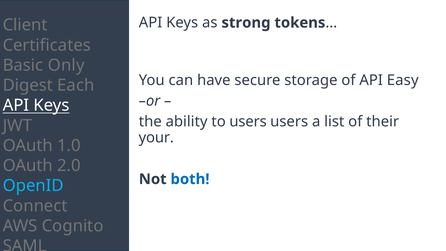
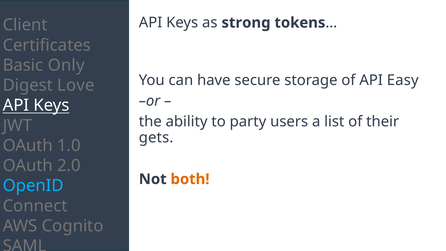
Each: Each -> Love
to users: users -> party
your: your -> gets
both colour: blue -> orange
